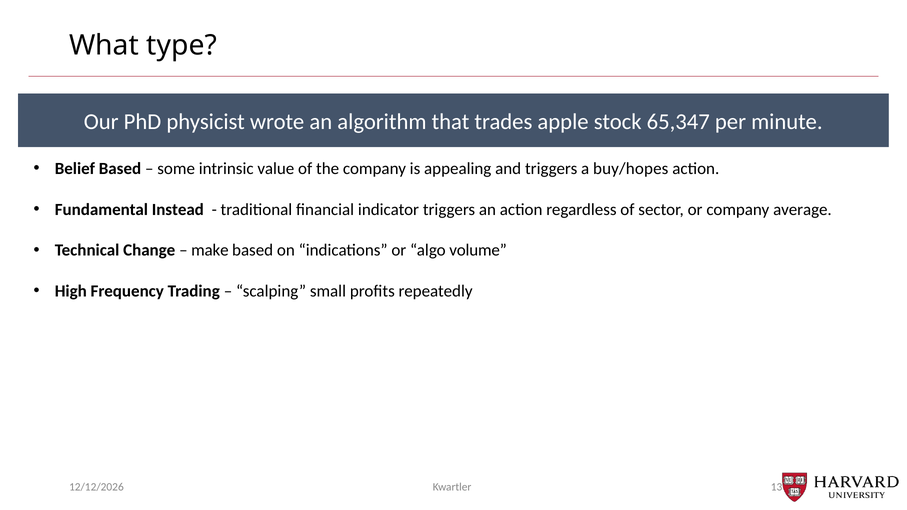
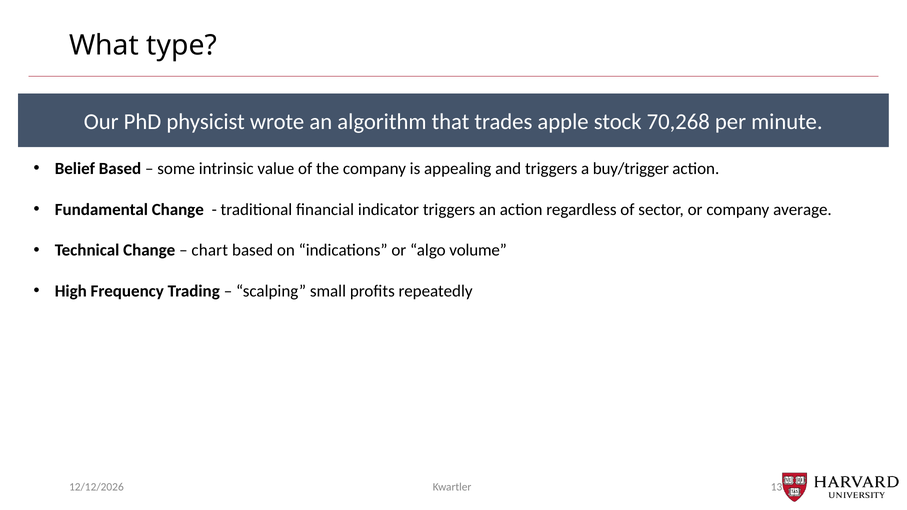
65,347: 65,347 -> 70,268
buy/hopes: buy/hopes -> buy/trigger
Fundamental Instead: Instead -> Change
make: make -> chart
